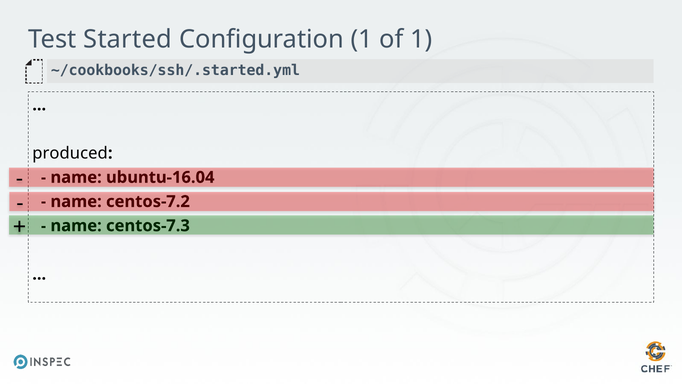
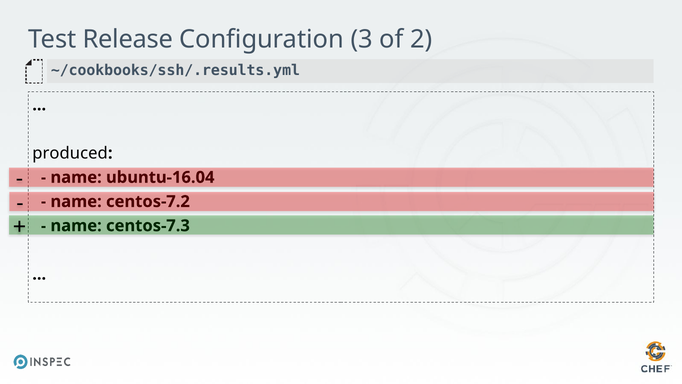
Started: Started -> Release
Configuration 1: 1 -> 3
of 1: 1 -> 2
~/cookbooks/ssh/.started.yml: ~/cookbooks/ssh/.started.yml -> ~/cookbooks/ssh/.results.yml
